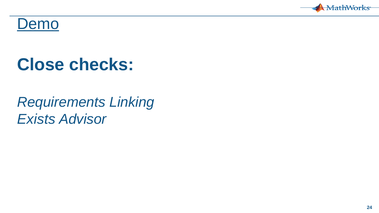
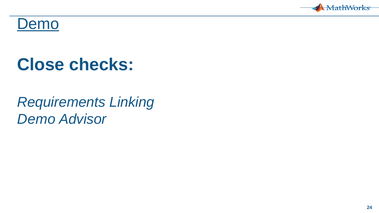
Exists at (36, 119): Exists -> Demo
